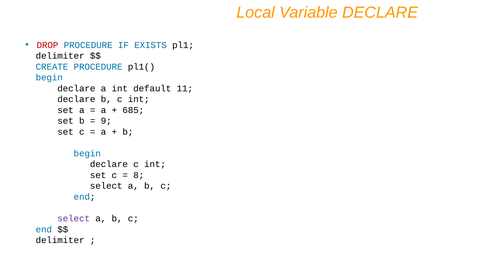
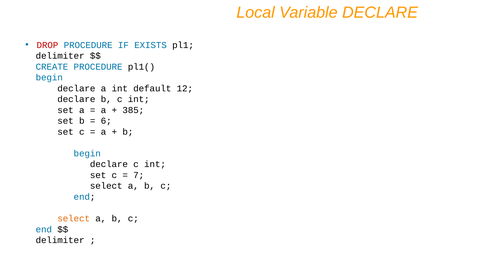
11: 11 -> 12
685: 685 -> 385
9: 9 -> 6
8: 8 -> 7
select at (74, 219) colour: purple -> orange
